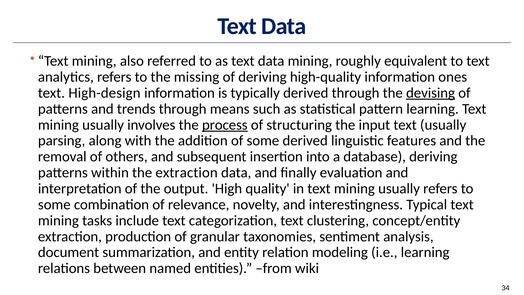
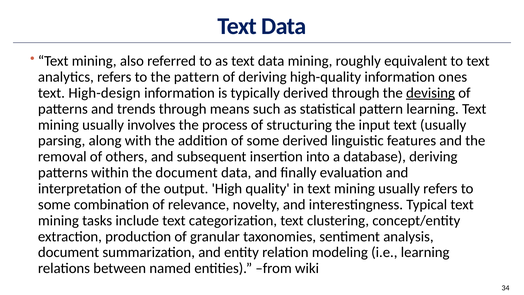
the missing: missing -> pattern
process underline: present -> none
the extraction: extraction -> document
